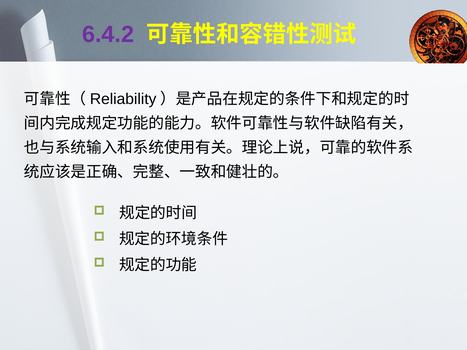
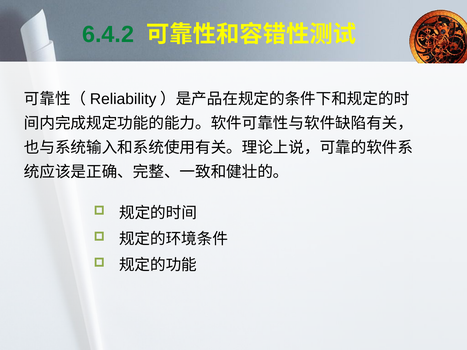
6.4.2 colour: purple -> green
